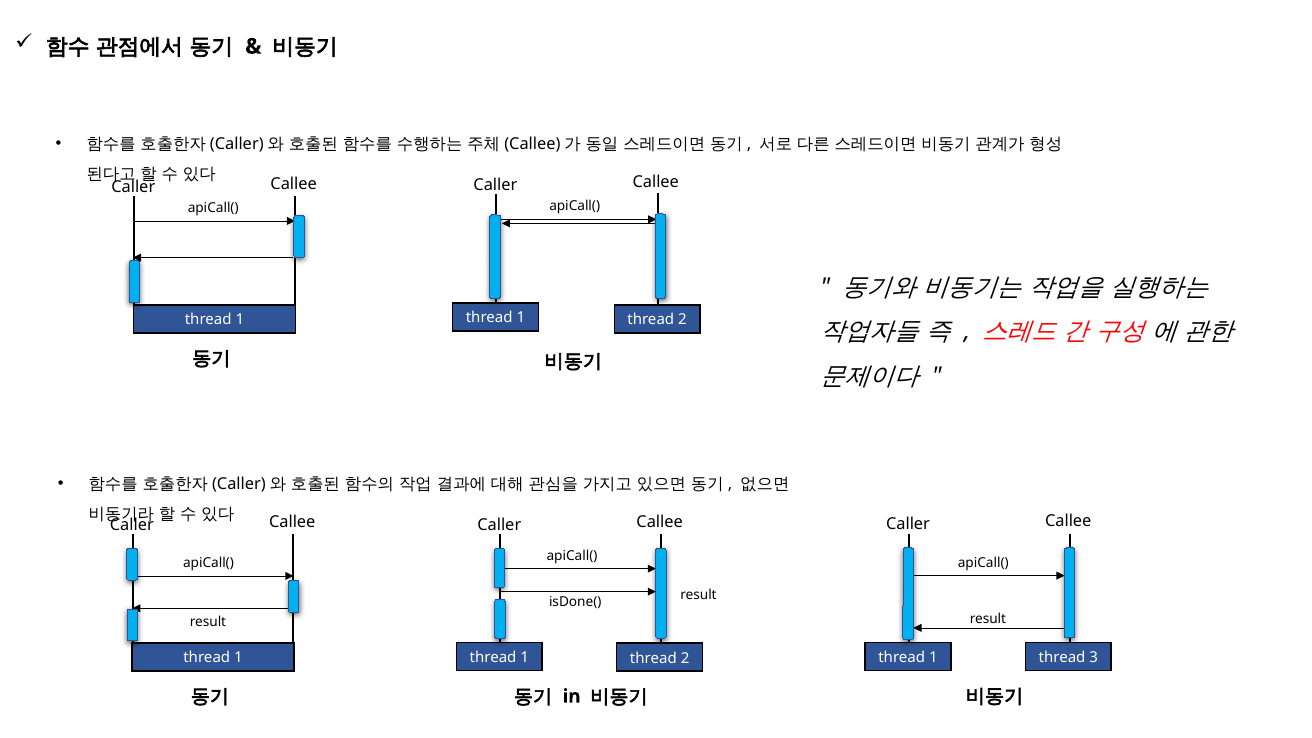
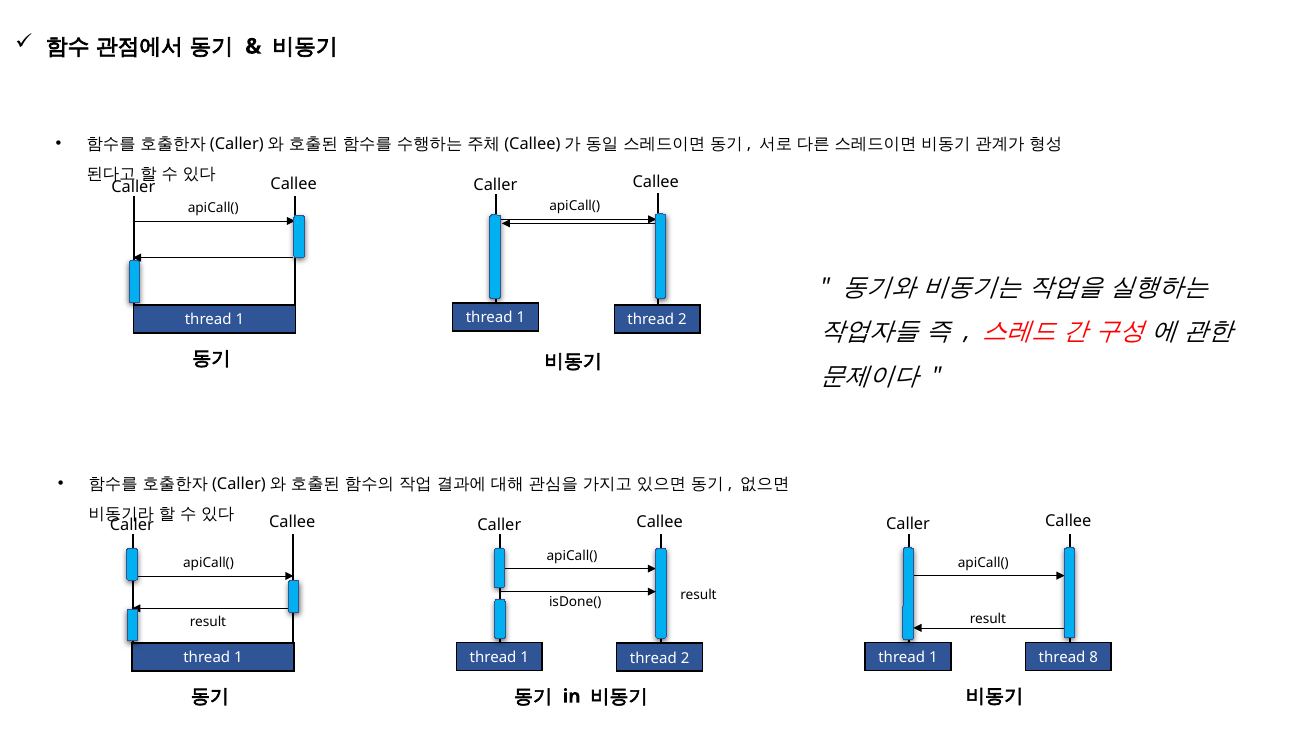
3: 3 -> 8
